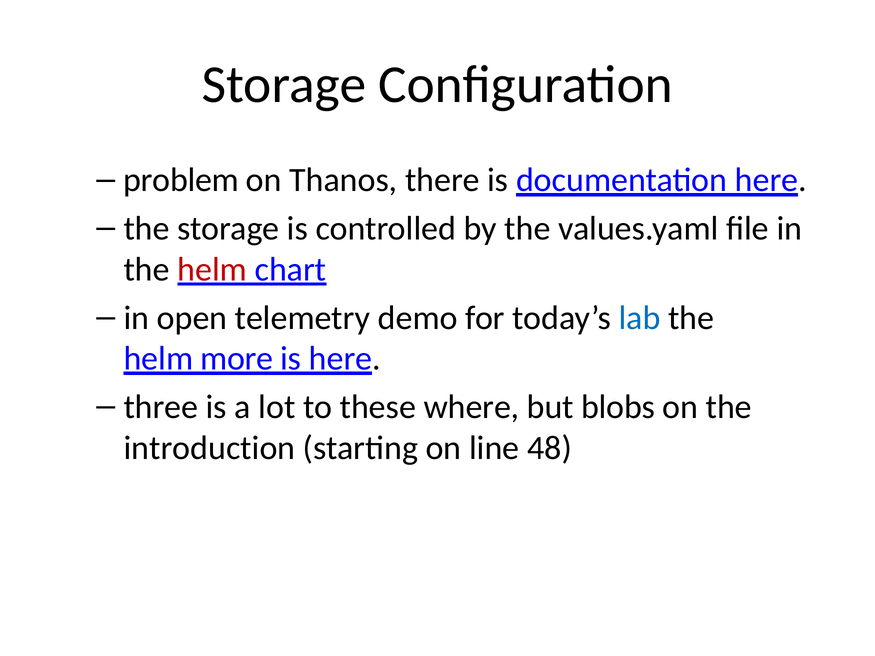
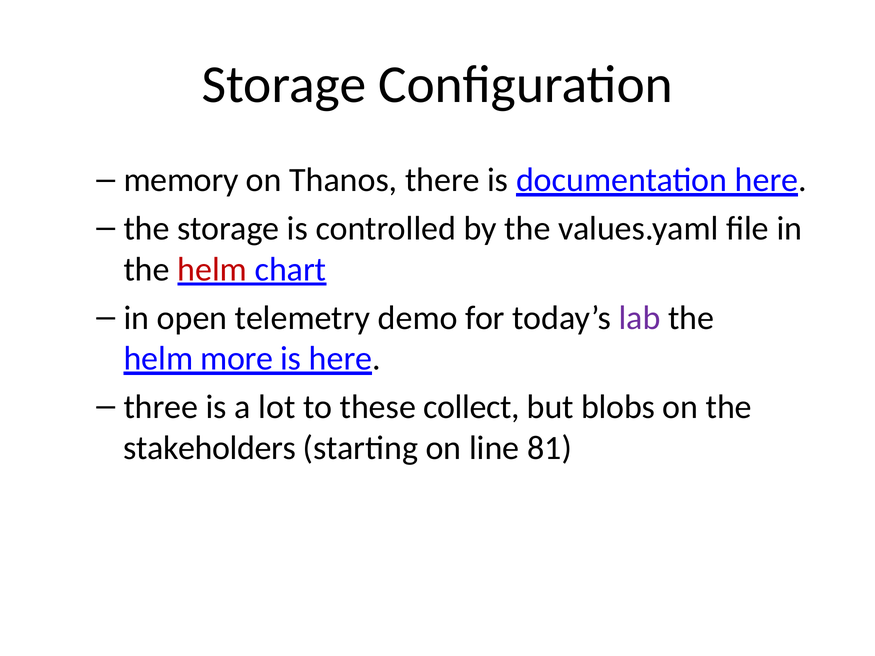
problem: problem -> memory
lab colour: blue -> purple
where: where -> collect
introduction: introduction -> stakeholders
48: 48 -> 81
